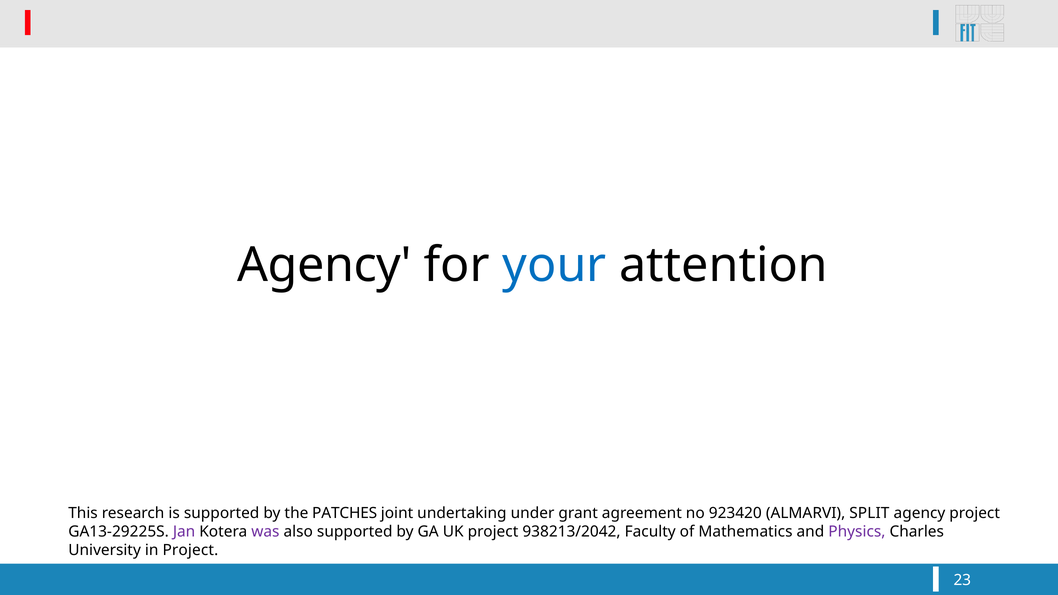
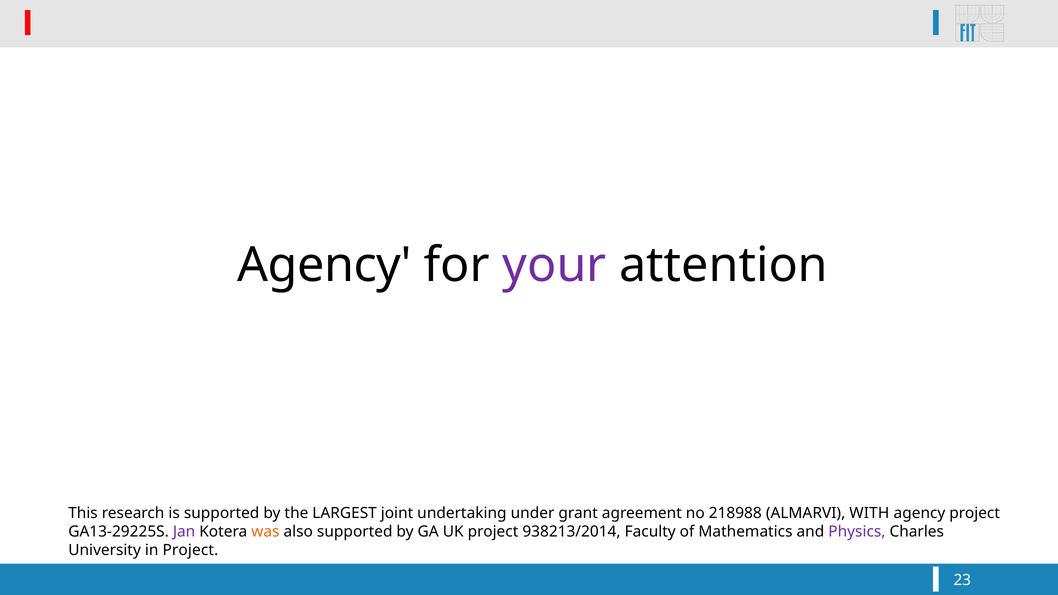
your colour: blue -> purple
PATCHES: PATCHES -> LARGEST
923420: 923420 -> 218988
SPLIT: SPLIT -> WITH
was colour: purple -> orange
938213/2042: 938213/2042 -> 938213/2014
